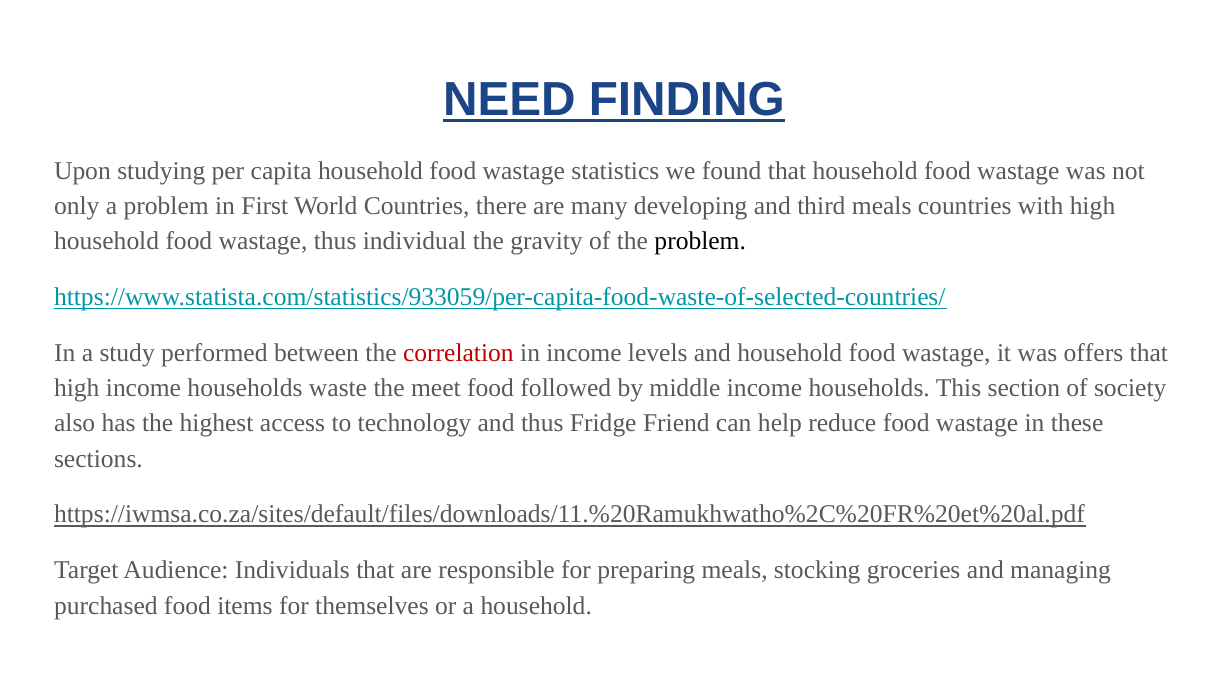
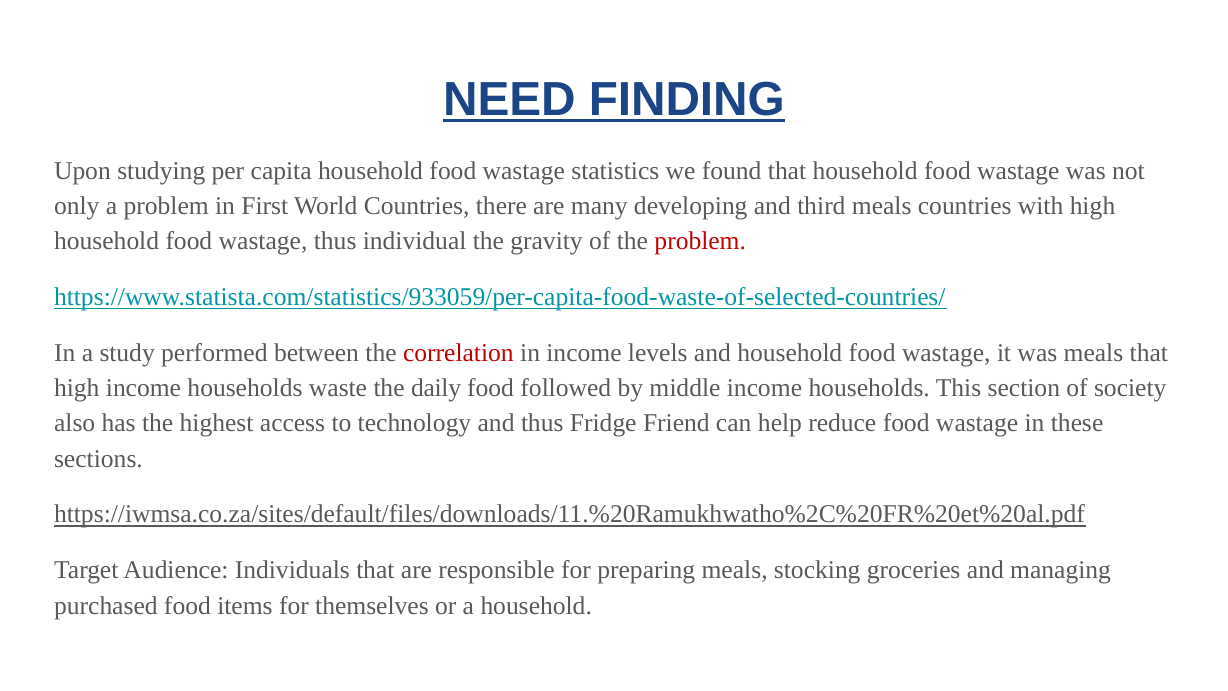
problem at (700, 241) colour: black -> red
was offers: offers -> meals
meet: meet -> daily
